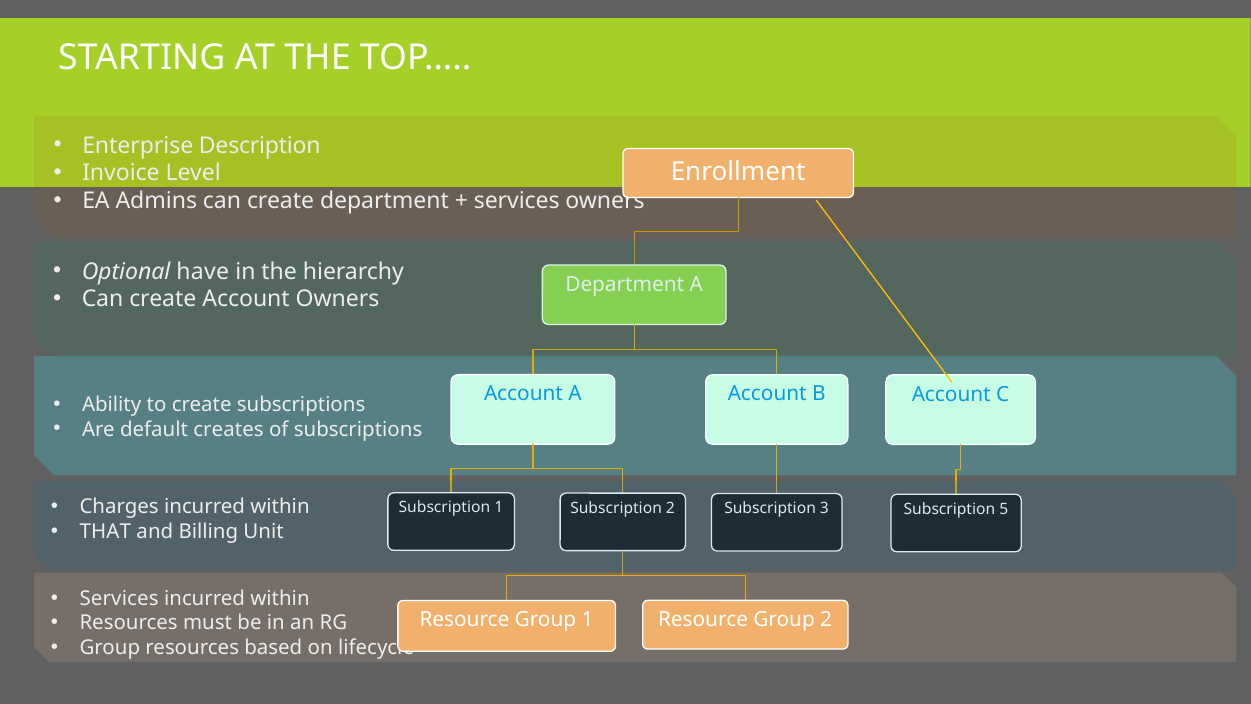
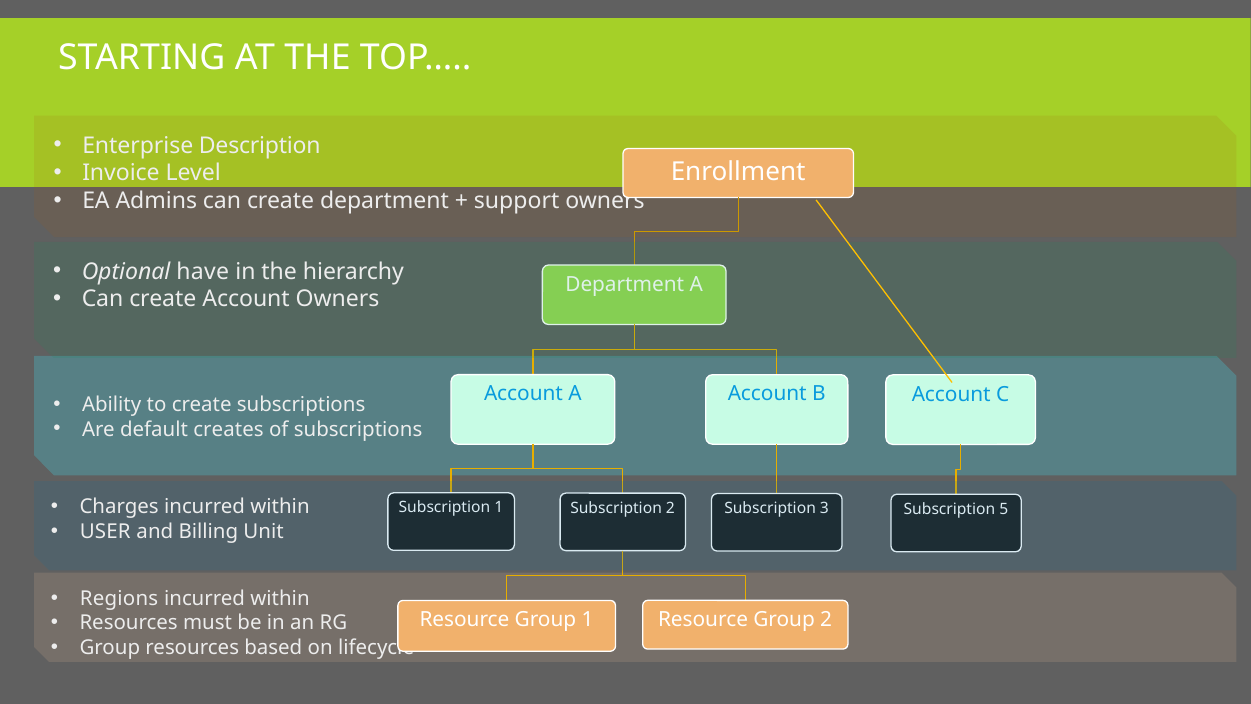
services at (517, 201): services -> support
THAT: THAT -> USER
Services at (119, 598): Services -> Regions
